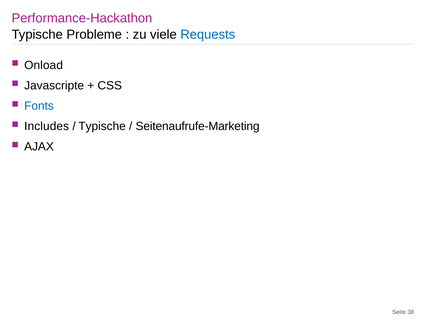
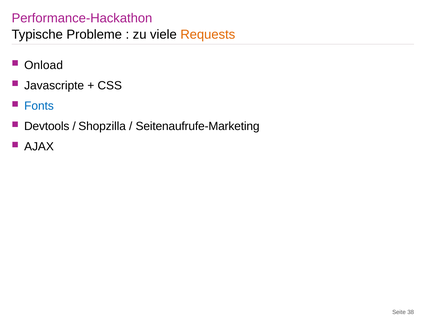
Requests colour: blue -> orange
Includes: Includes -> Devtools
Typische at (102, 126): Typische -> Shopzilla
